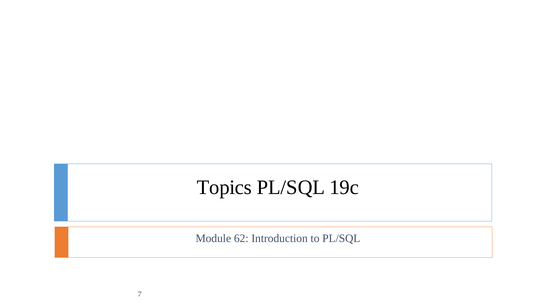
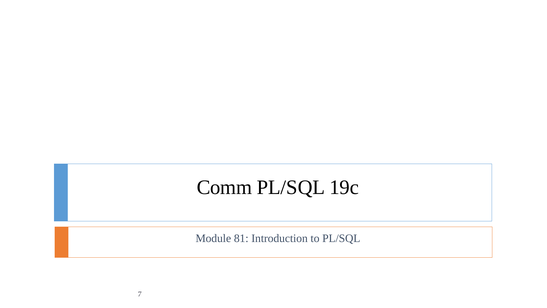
Topics: Topics -> Comm
62: 62 -> 81
